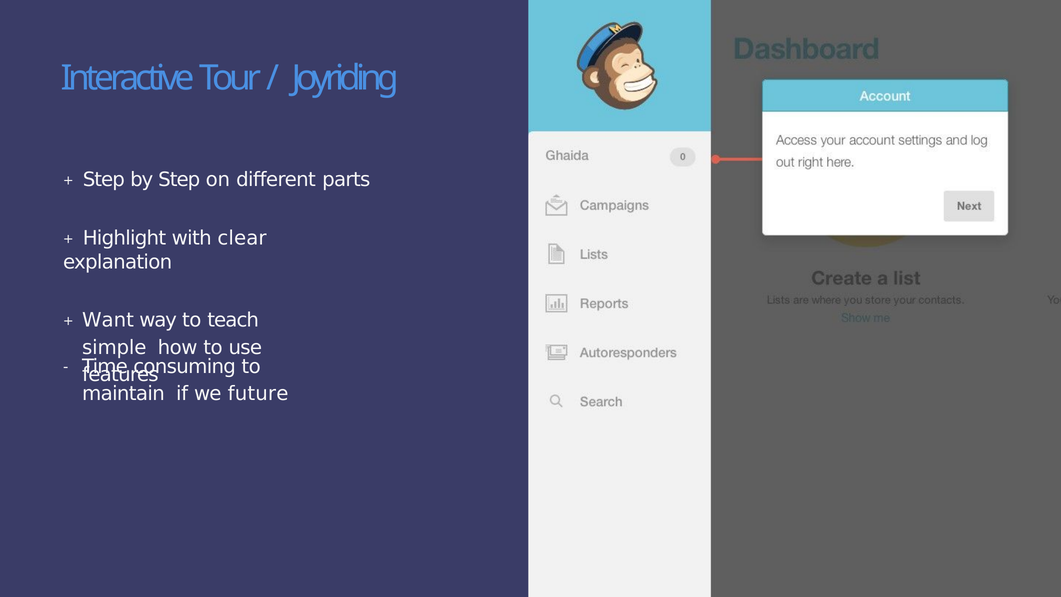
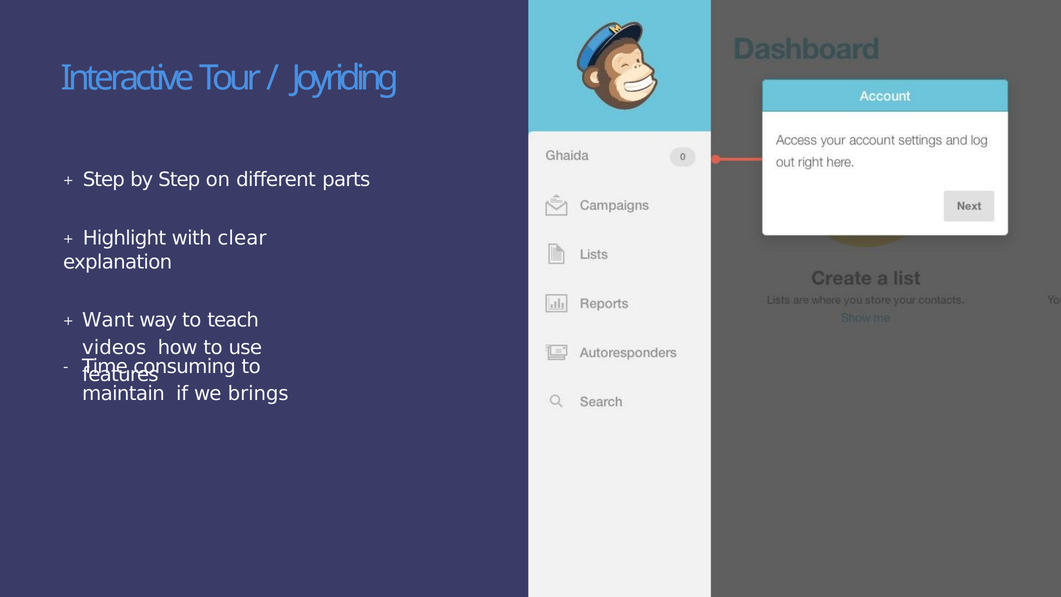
simple: simple -> videos
future: future -> brings
